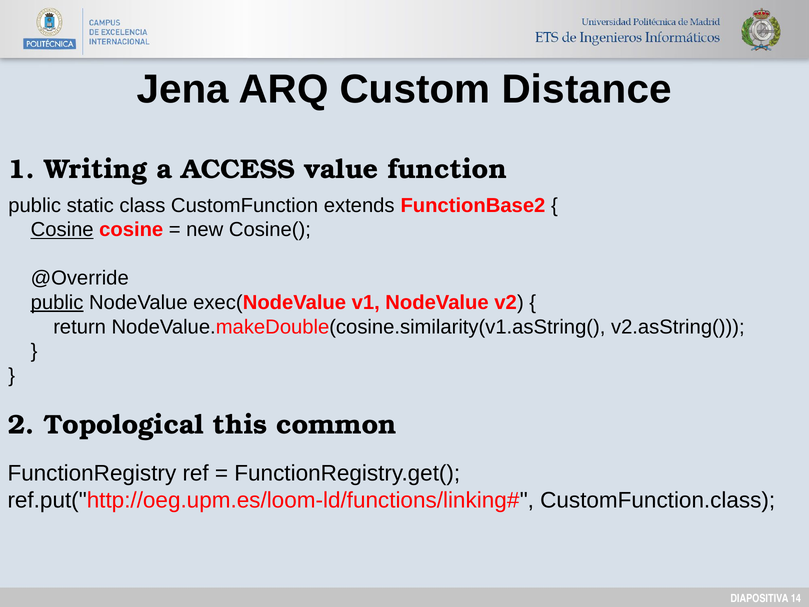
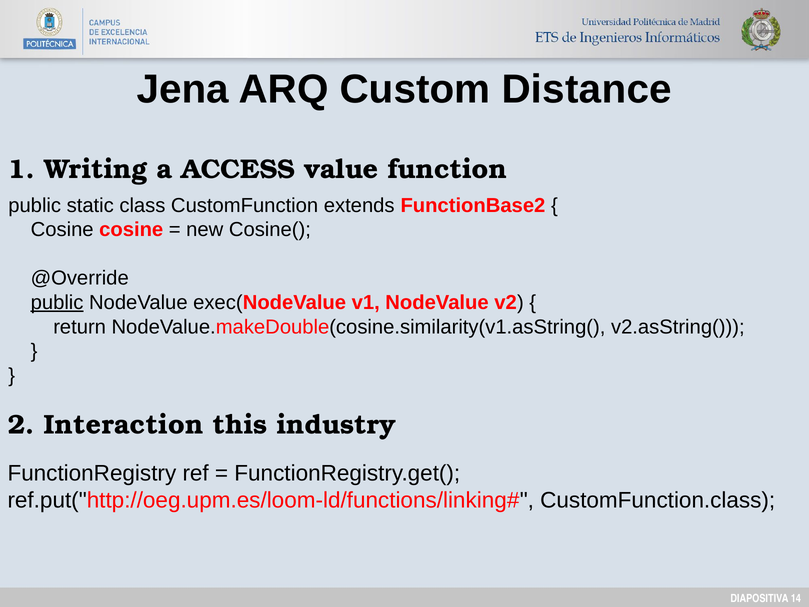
Cosine at (62, 230) underline: present -> none
Topological: Topological -> Interaction
common: common -> industry
